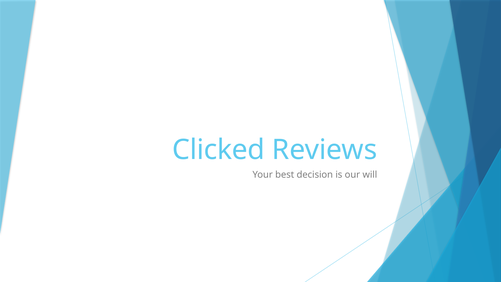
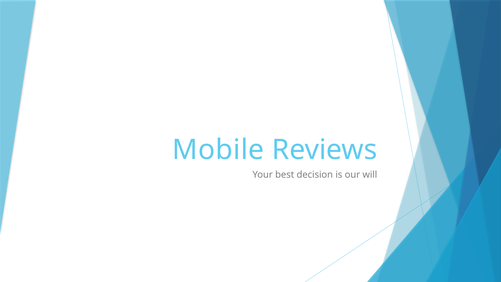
Clicked: Clicked -> Mobile
